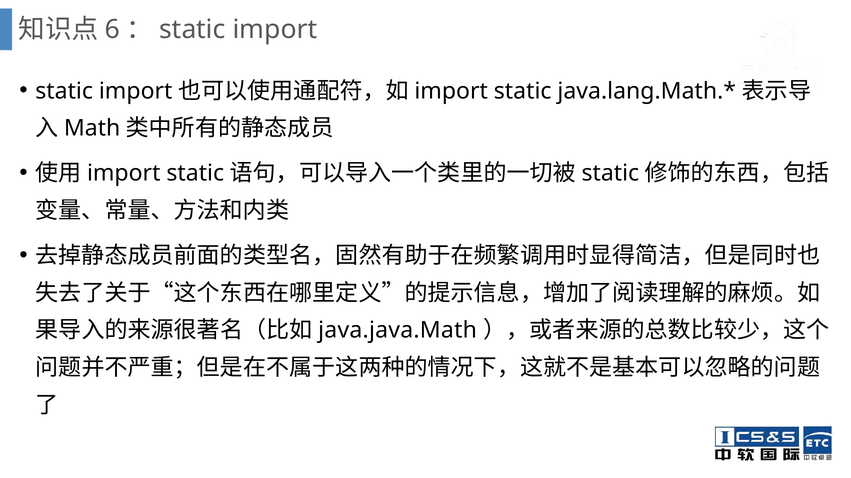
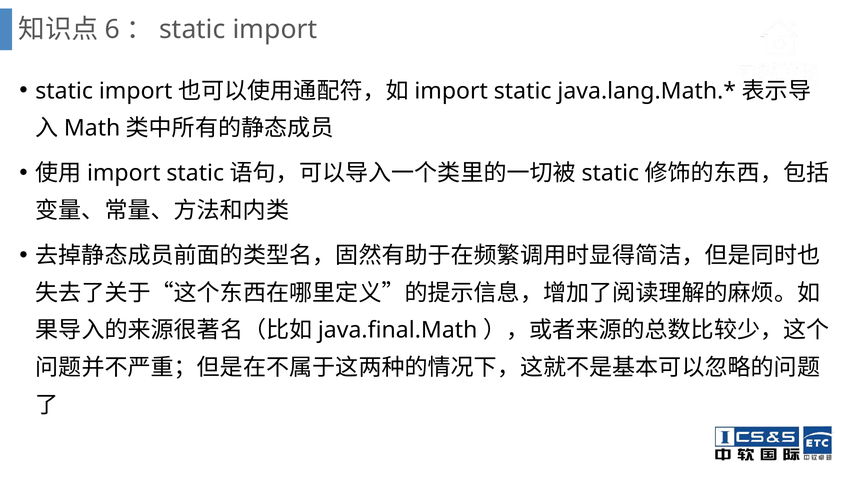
java.java.Math: java.java.Math -> java.final.Math
